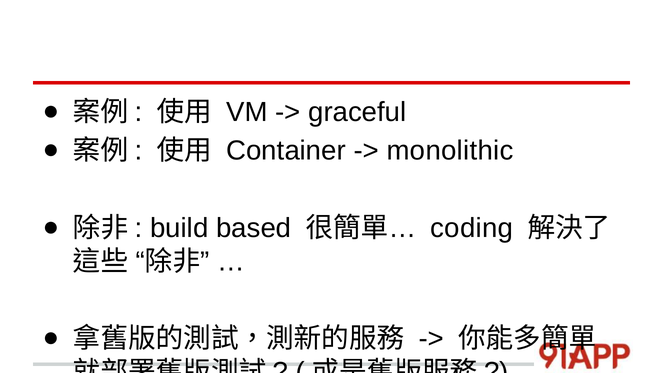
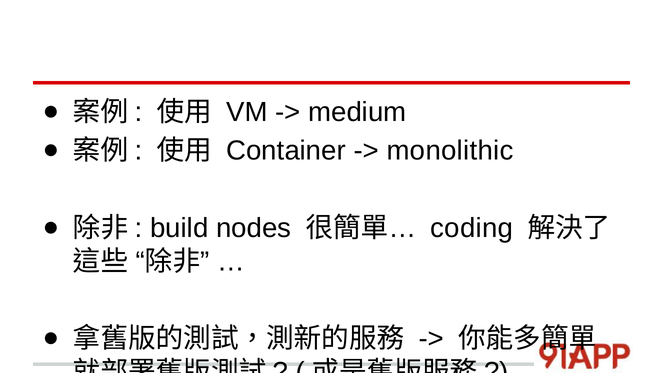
graceful: graceful -> medium
based: based -> nodes
